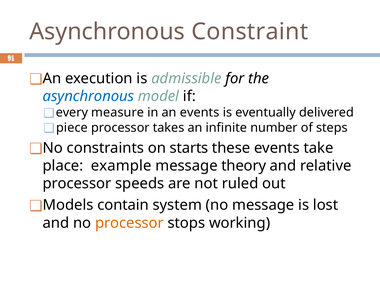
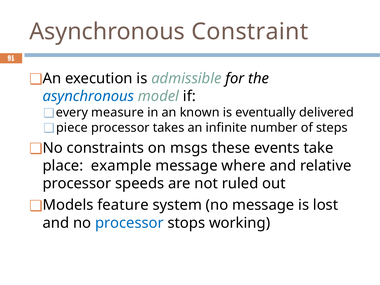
an events: events -> known
starts: starts -> msgs
theory: theory -> where
contain: contain -> feature
processor at (129, 223) colour: orange -> blue
